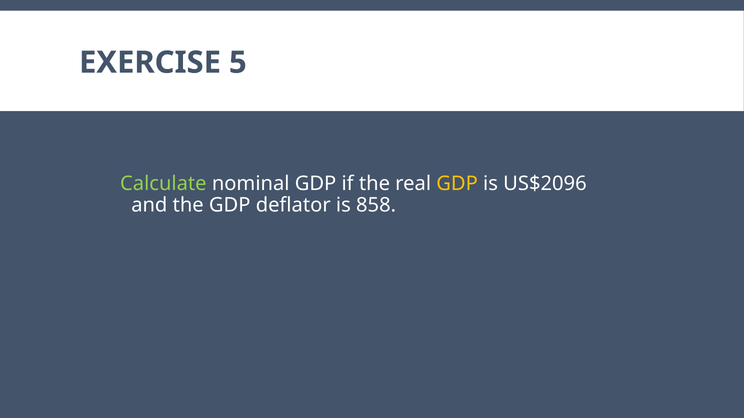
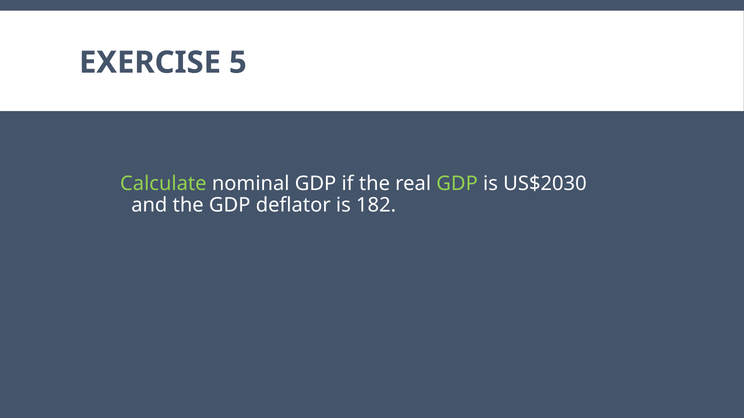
GDP at (457, 184) colour: yellow -> light green
US$2096: US$2096 -> US$2030
858: 858 -> 182
